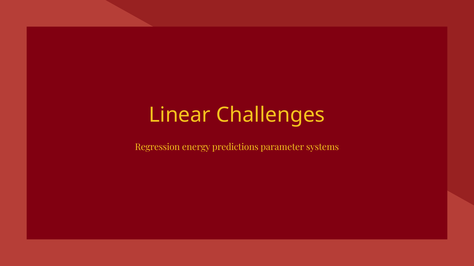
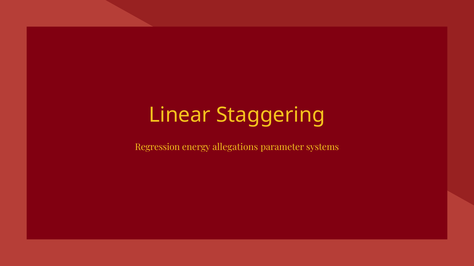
Challenges: Challenges -> Staggering
predictions: predictions -> allegations
